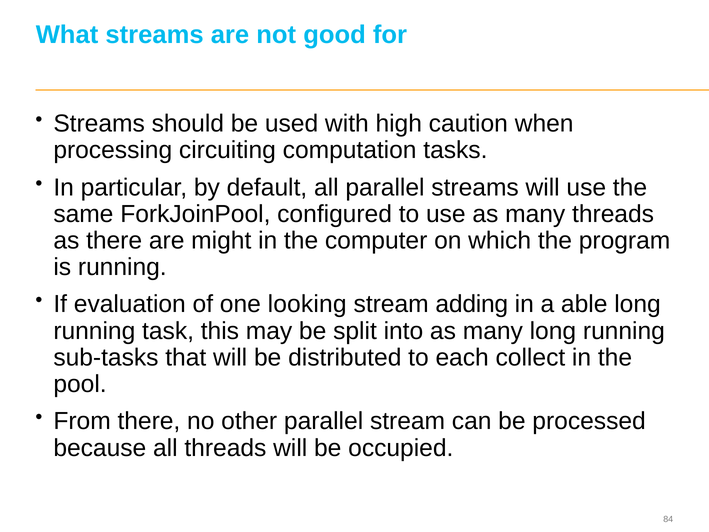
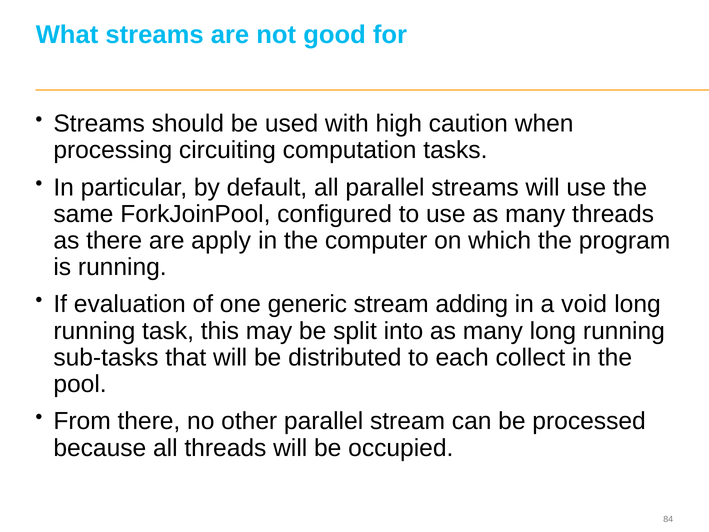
might: might -> apply
looking: looking -> generic
able: able -> void
